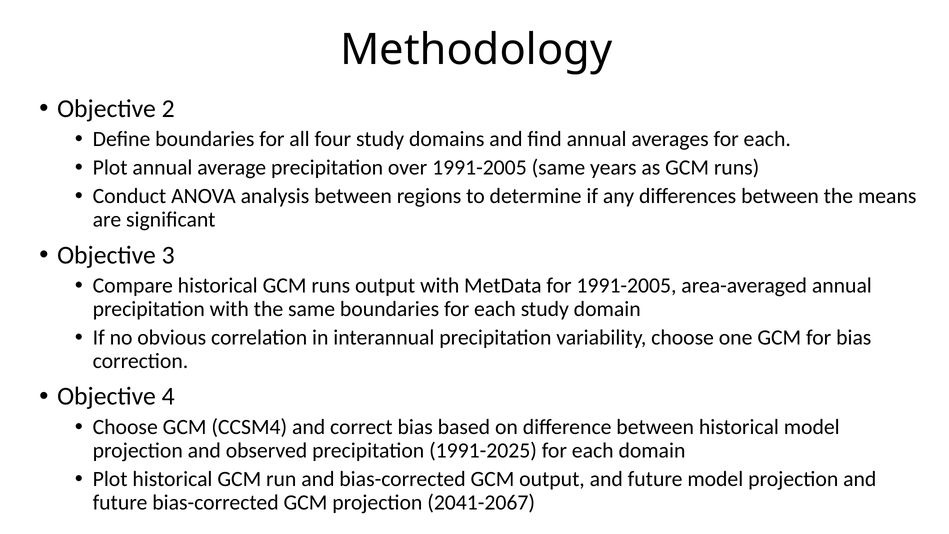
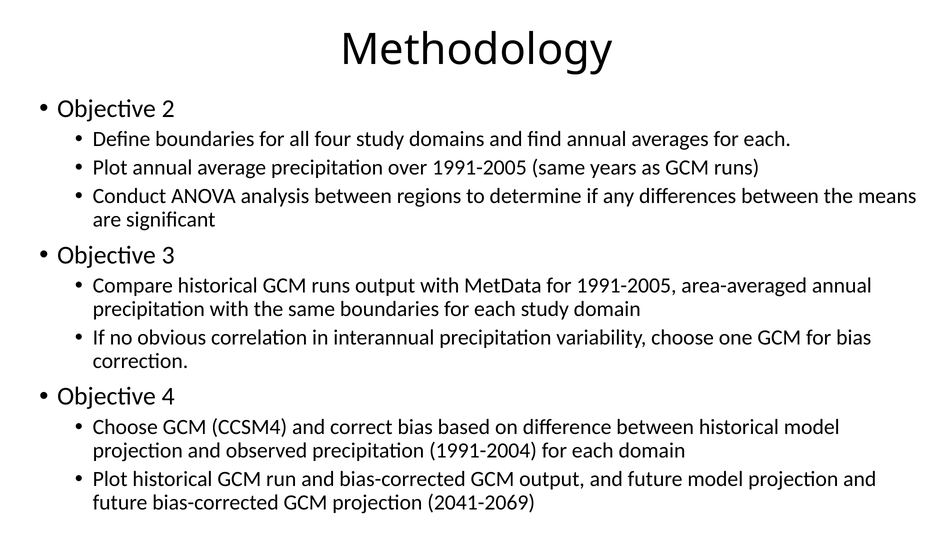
1991-2025: 1991-2025 -> 1991-2004
2041-2067: 2041-2067 -> 2041-2069
